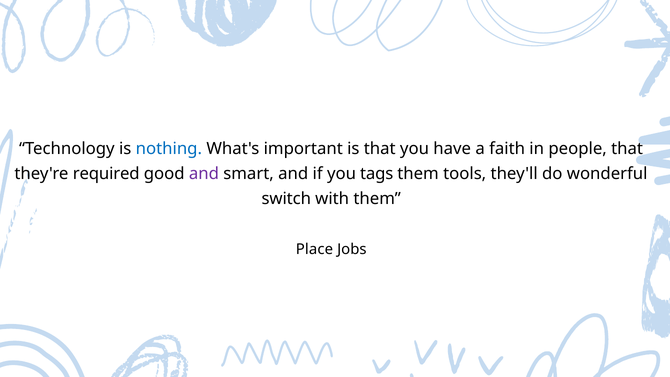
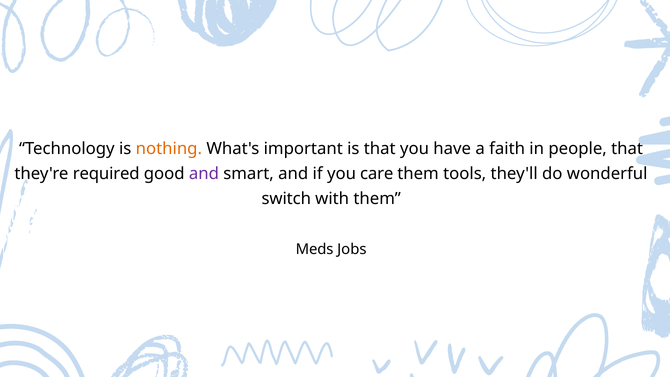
nothing colour: blue -> orange
tags: tags -> care
Place: Place -> Meds
